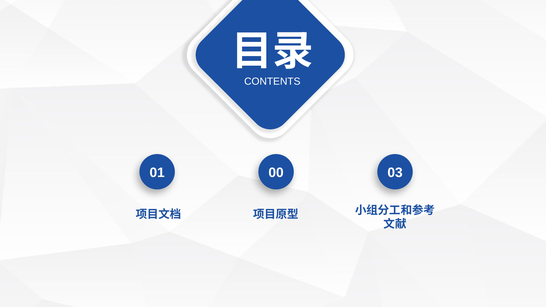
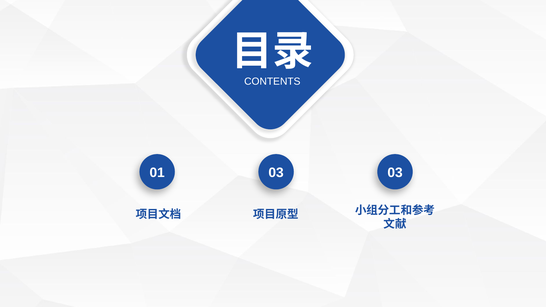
01 00: 00 -> 03
